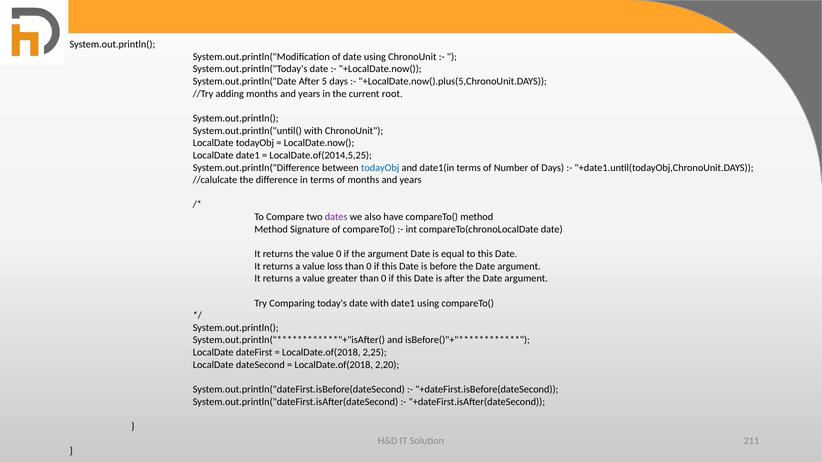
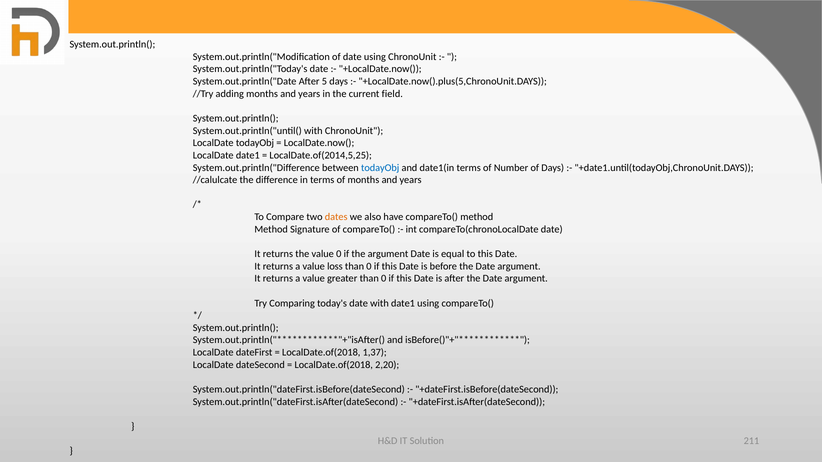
root: root -> field
dates colour: purple -> orange
2,25: 2,25 -> 1,37
